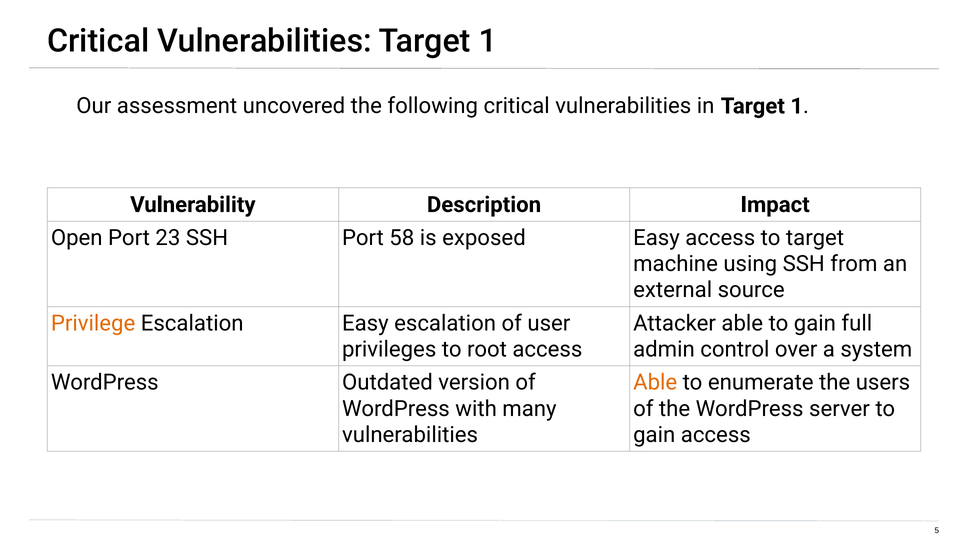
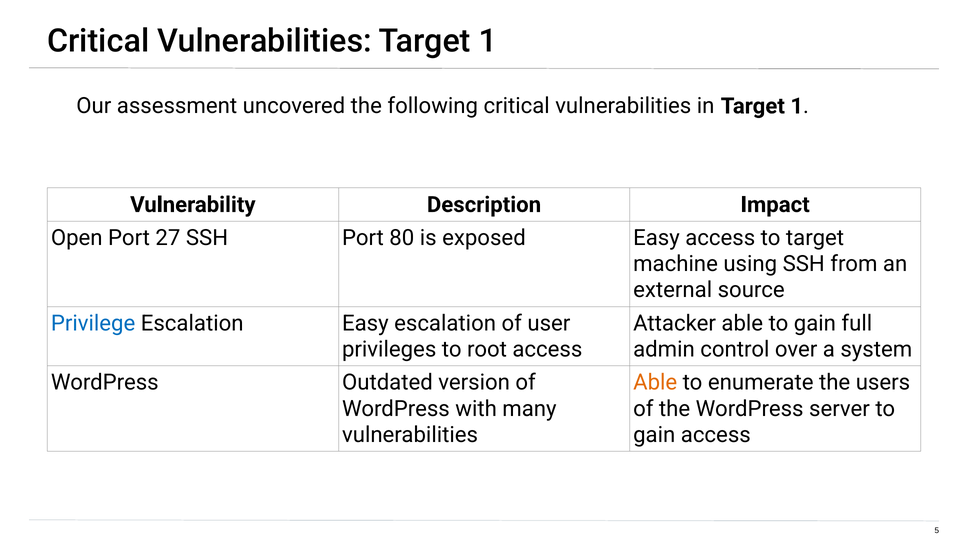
23: 23 -> 27
58: 58 -> 80
Privilege colour: orange -> blue
